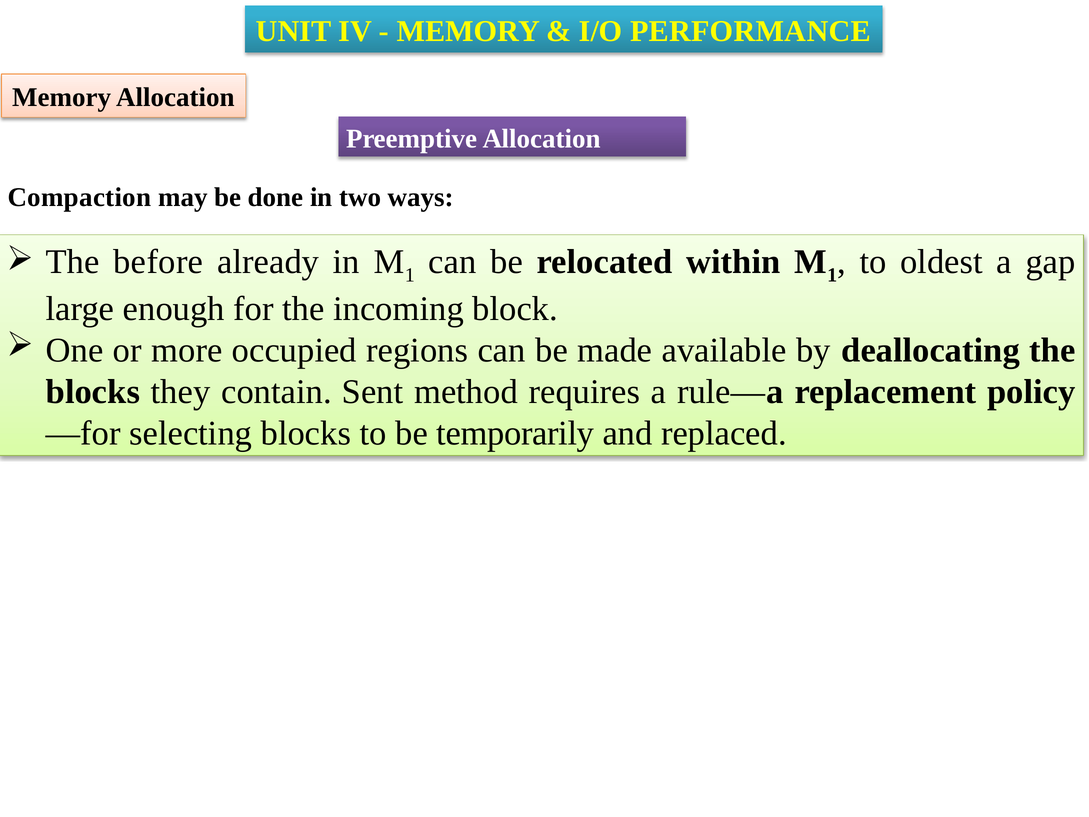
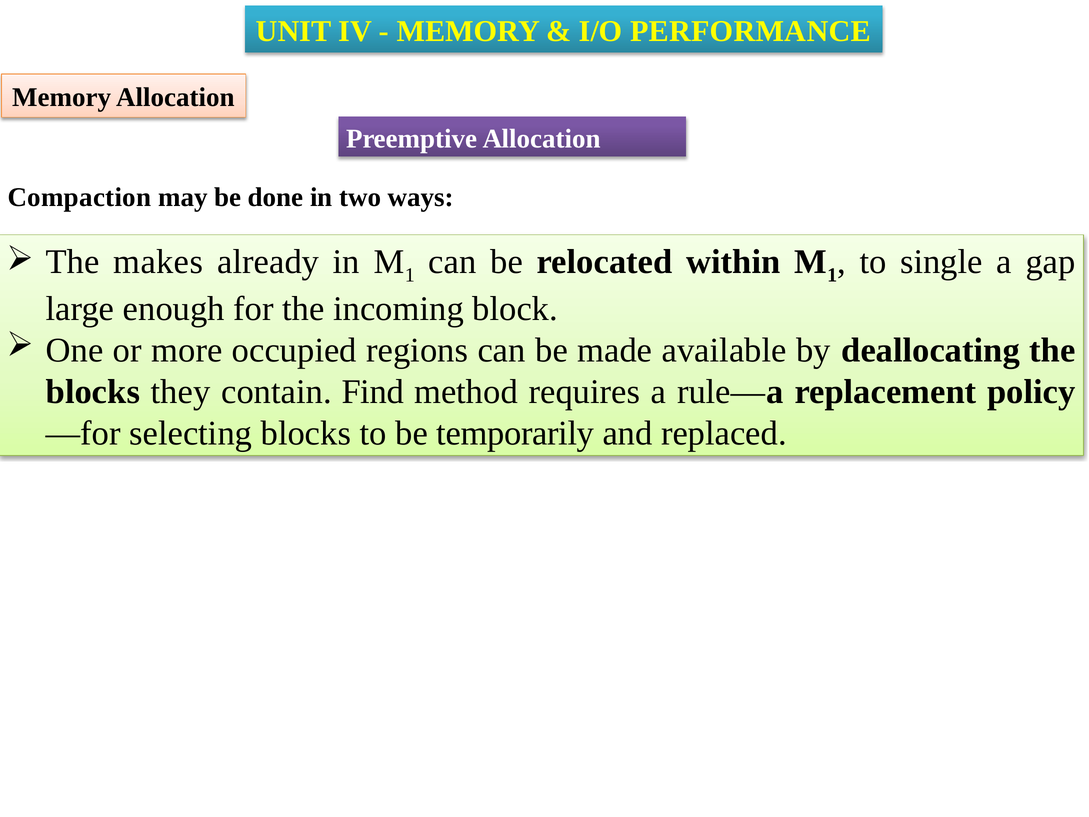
before: before -> makes
oldest: oldest -> single
Sent: Sent -> Find
